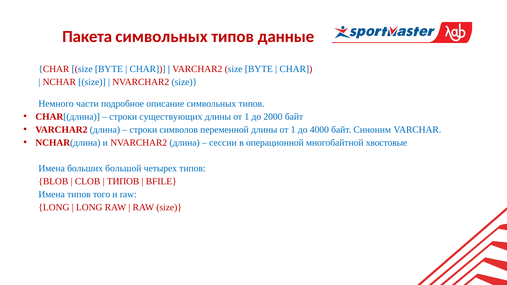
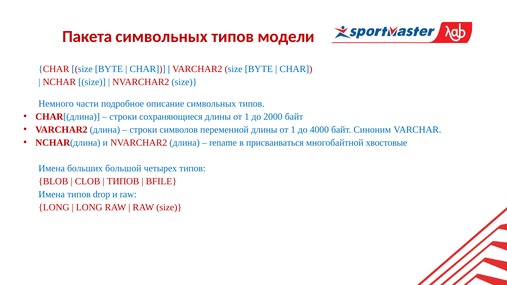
данные: данные -> модели
существующих: существующих -> сохраняющиеся
сессии: сессии -> rename
операционной: операционной -> присваиваться
того: того -> drop
